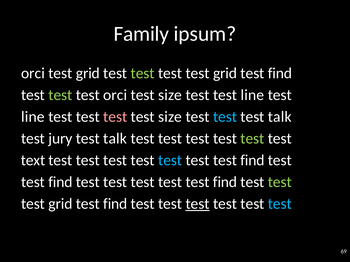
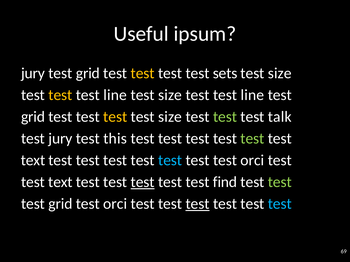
Family: Family -> Useful
orci at (33, 73): orci -> jury
test at (143, 73) colour: light green -> yellow
grid at (225, 73): grid -> sets
find at (280, 73): find -> size
test at (60, 95) colour: light green -> yellow
orci at (115, 95): orci -> line
line at (33, 117): line -> grid
test at (115, 117) colour: pink -> yellow
test at (225, 117) colour: light blue -> light green
talk at (115, 139): talk -> this
find at (252, 161): find -> orci
find at (60, 182): find -> text
test at (143, 182) underline: none -> present
find at (115, 204): find -> orci
